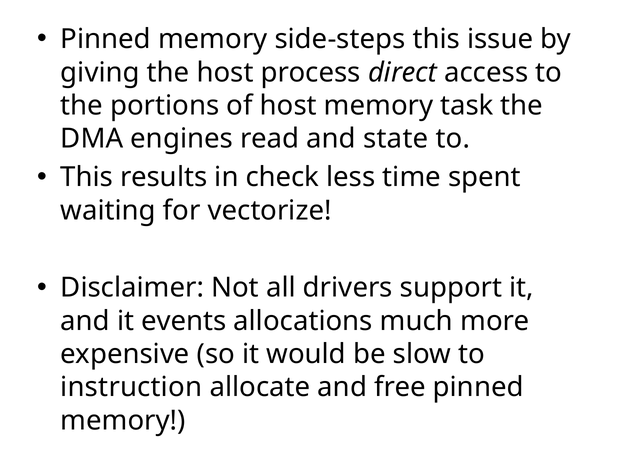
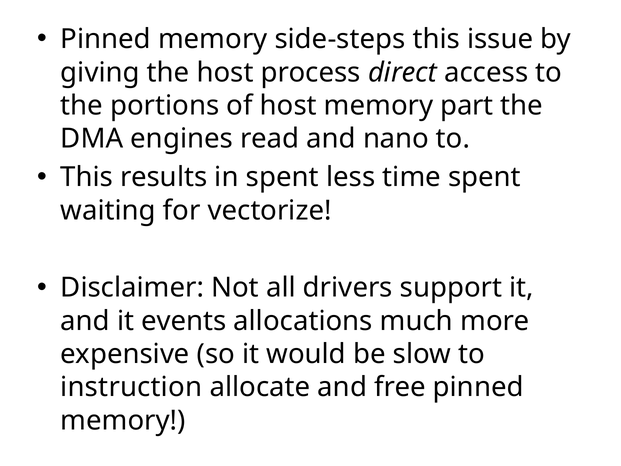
task: task -> part
state: state -> nano
in check: check -> spent
